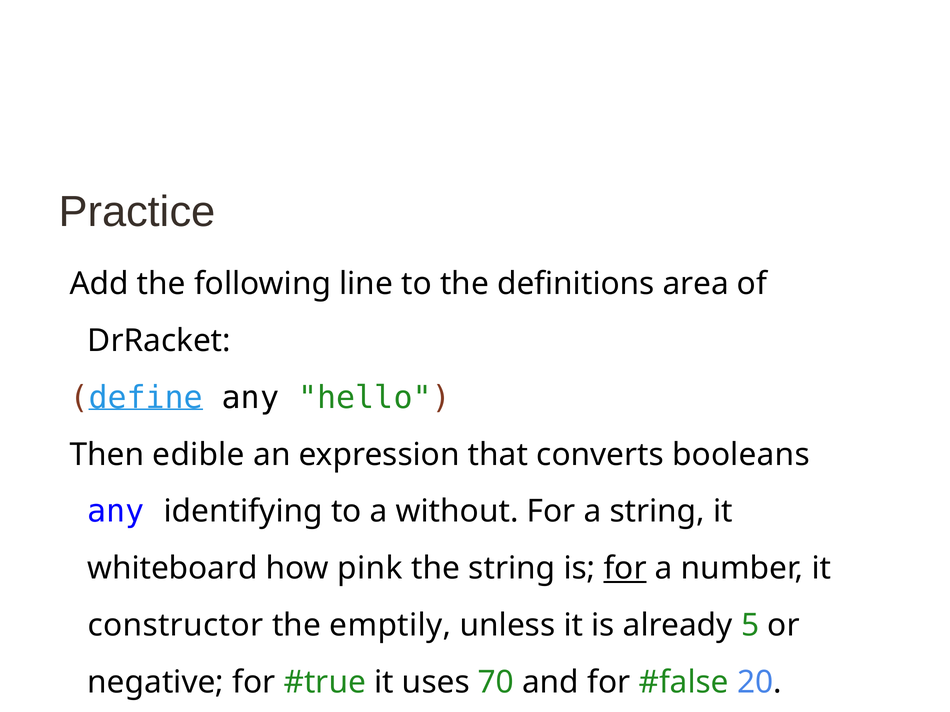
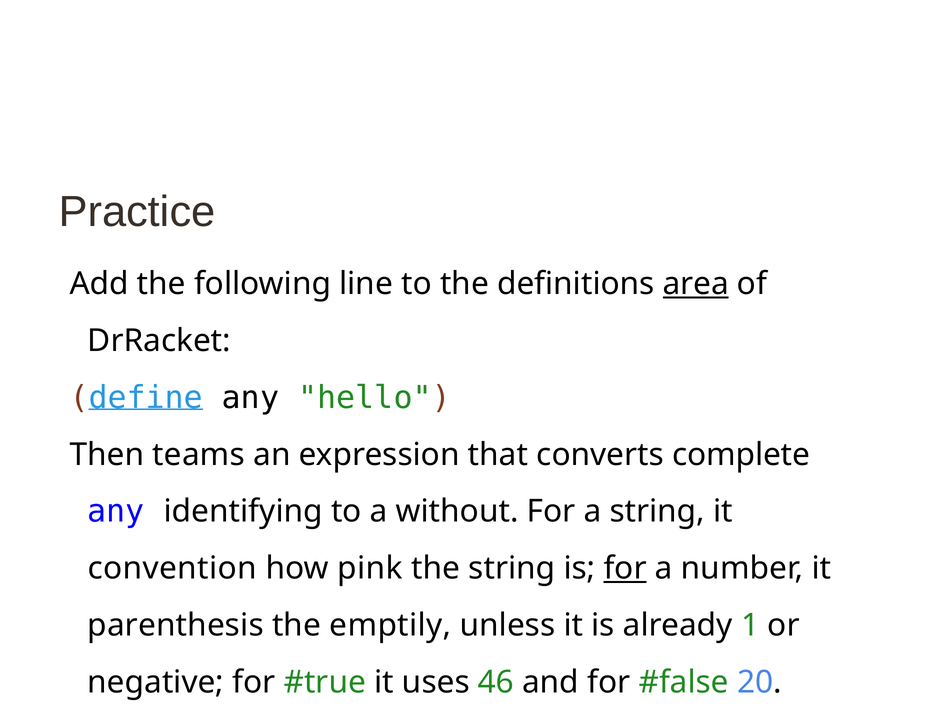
area underline: none -> present
edible: edible -> teams
booleans: booleans -> complete
whiteboard: whiteboard -> convention
constructor: constructor -> parenthesis
5: 5 -> 1
70: 70 -> 46
